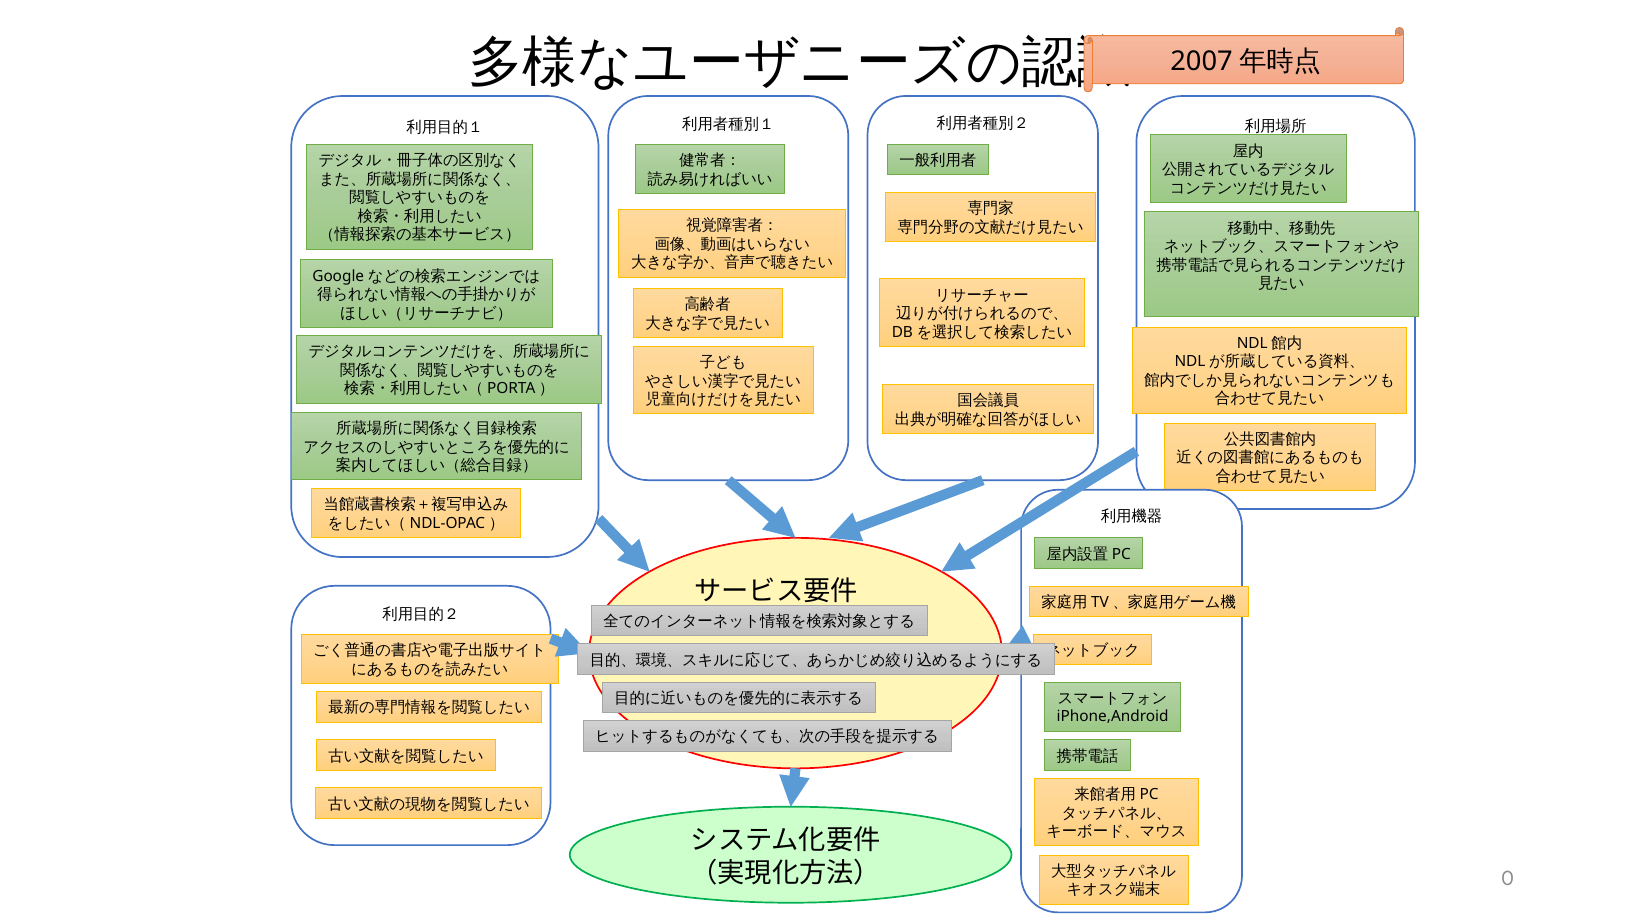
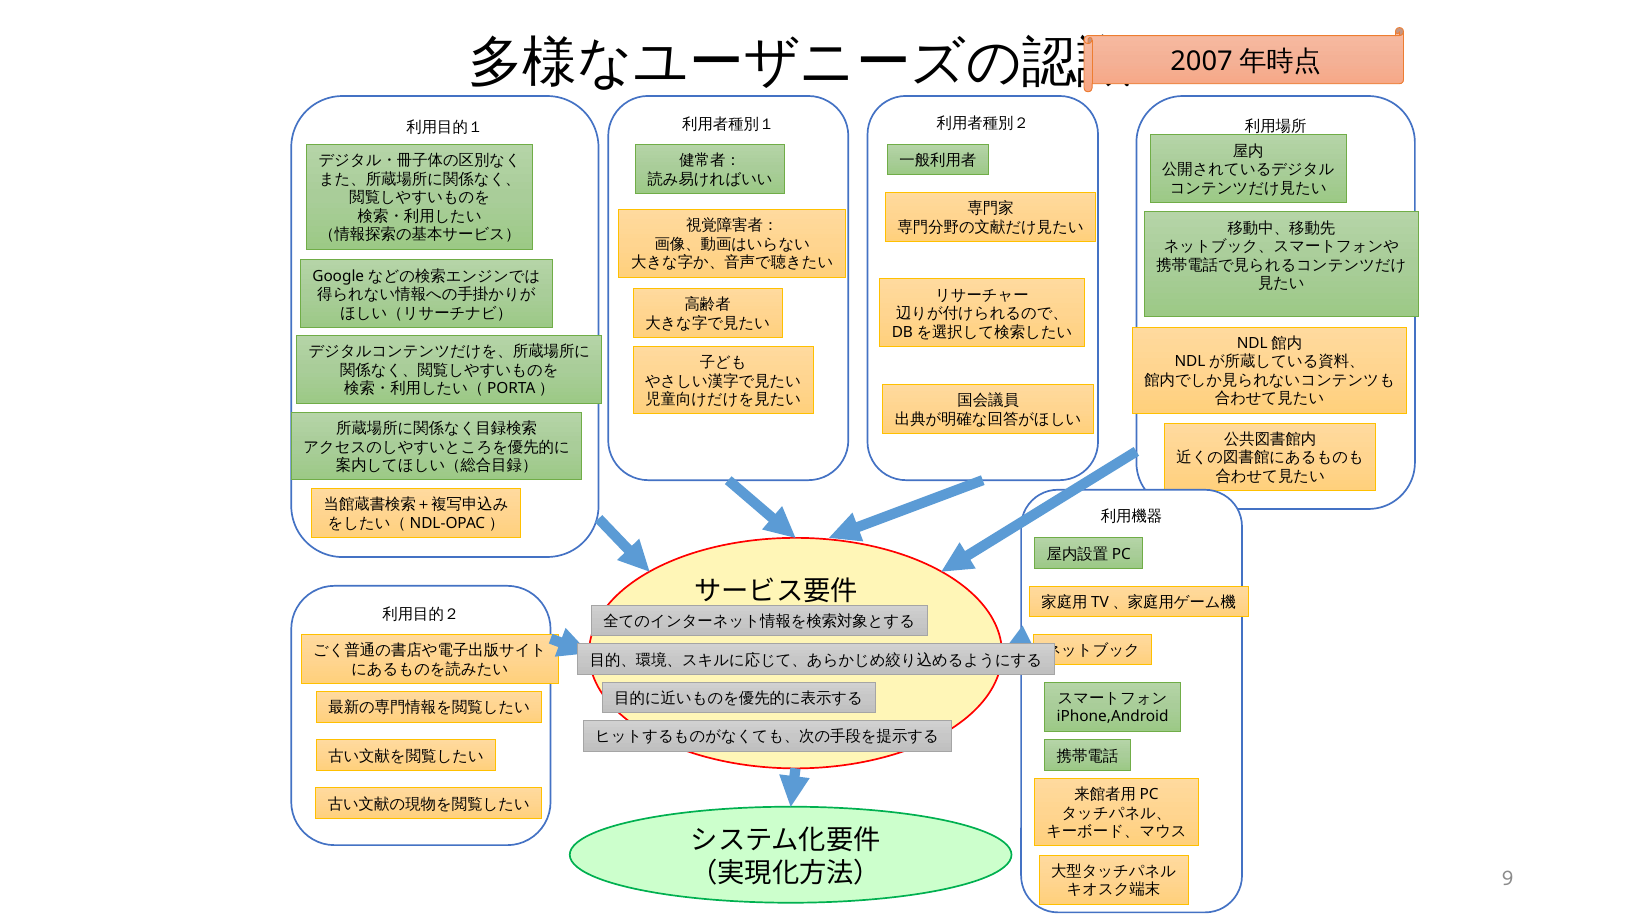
0: 0 -> 9
